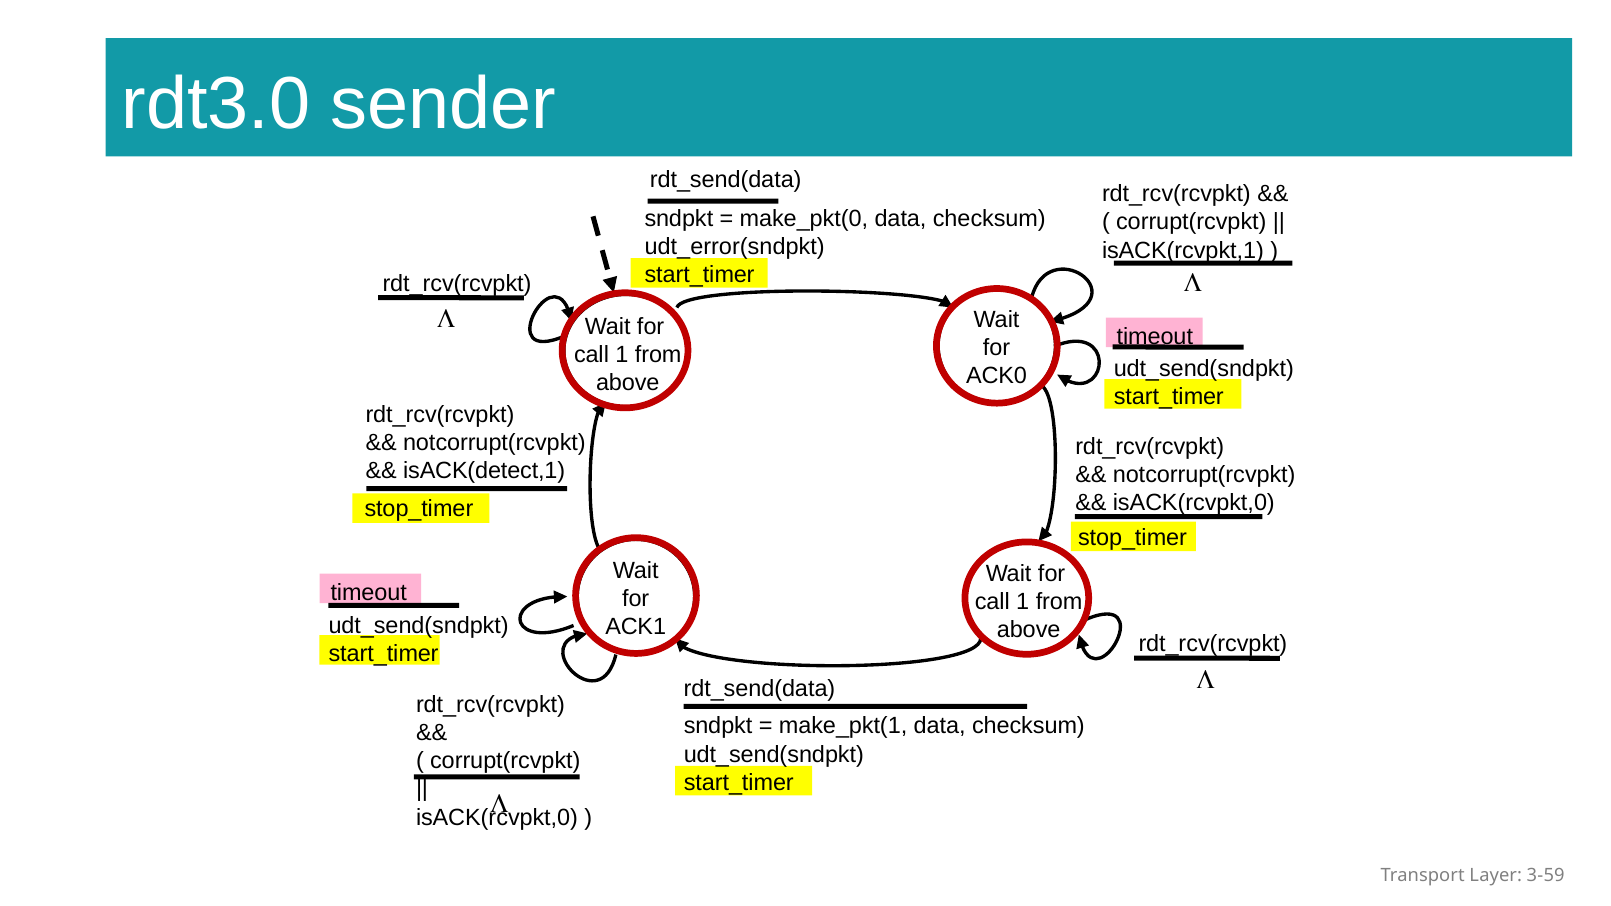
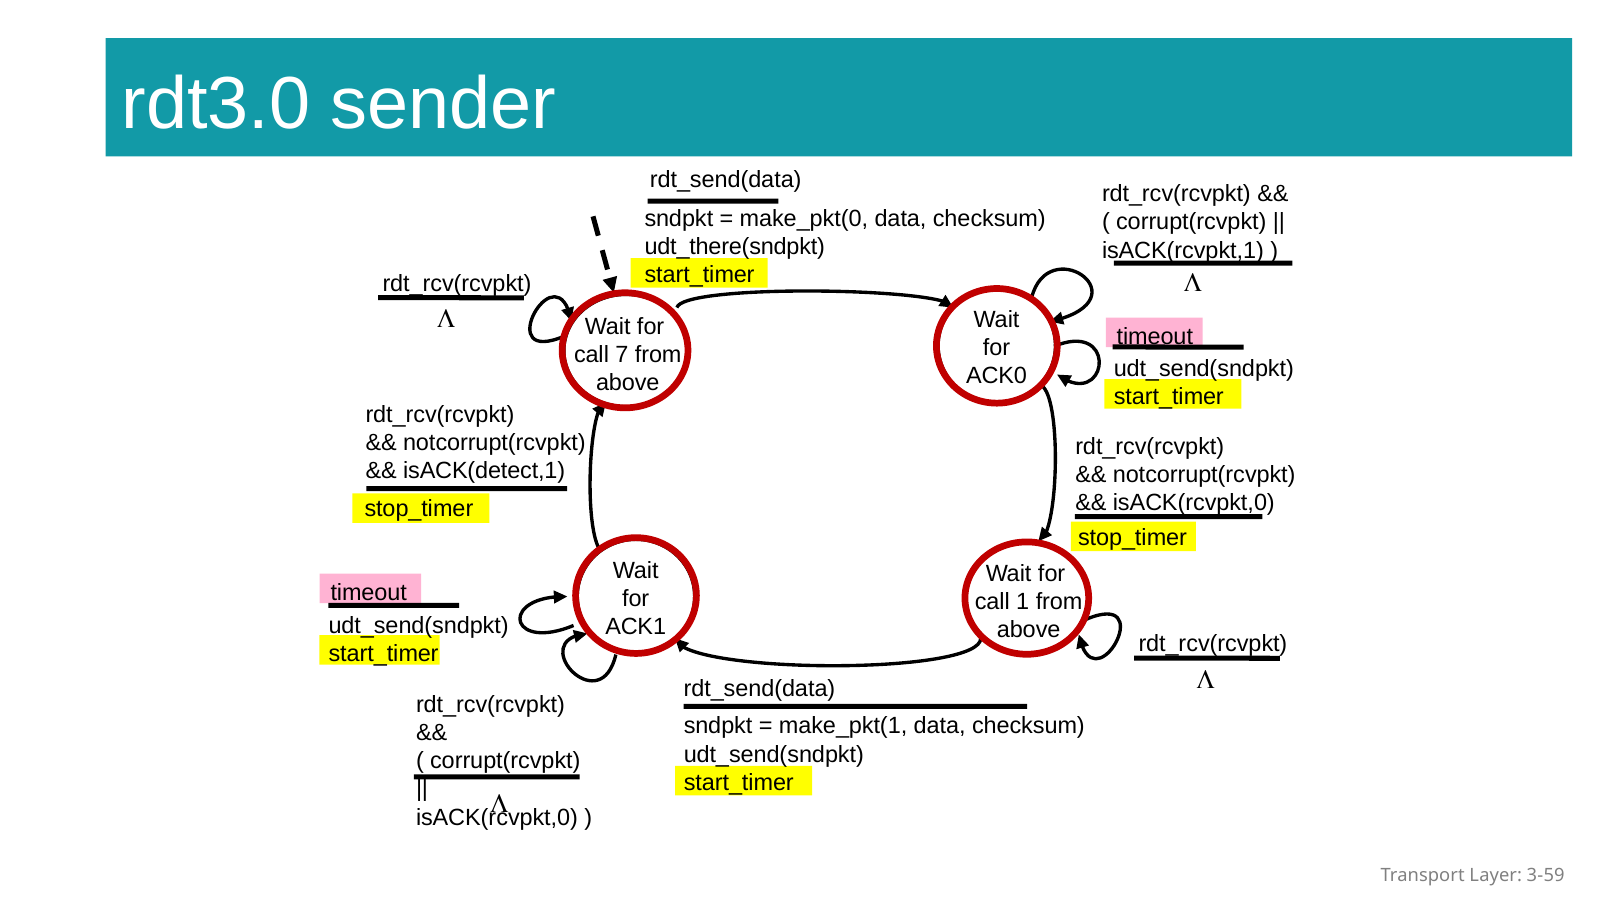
udt_error(sndpkt: udt_error(sndpkt -> udt_there(sndpkt
1 at (622, 355): 1 -> 7
